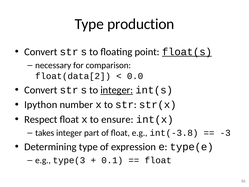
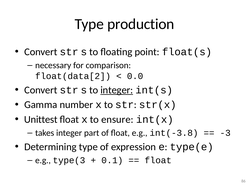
float(s underline: present -> none
Ipython: Ipython -> Gamma
Respect: Respect -> Unittest
